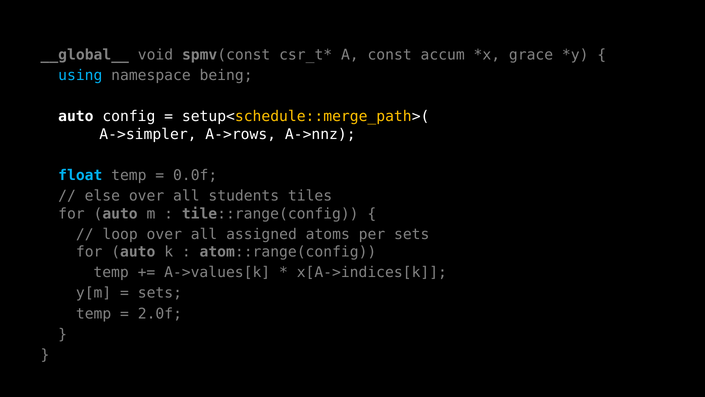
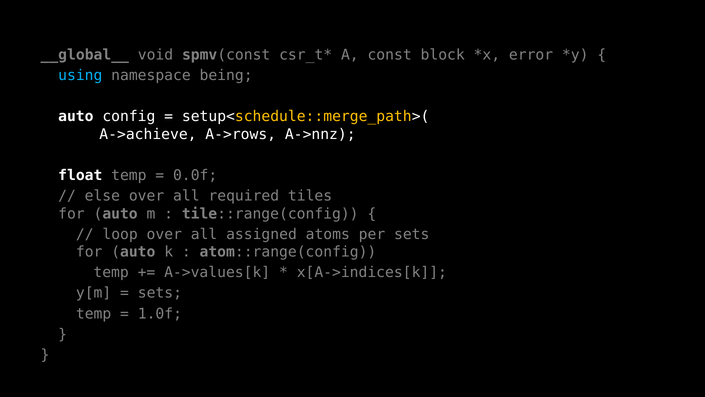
accum: accum -> block
grace: grace -> error
A->simpler: A->simpler -> A->achieve
float colour: light blue -> white
students: students -> required
2.0f: 2.0f -> 1.0f
